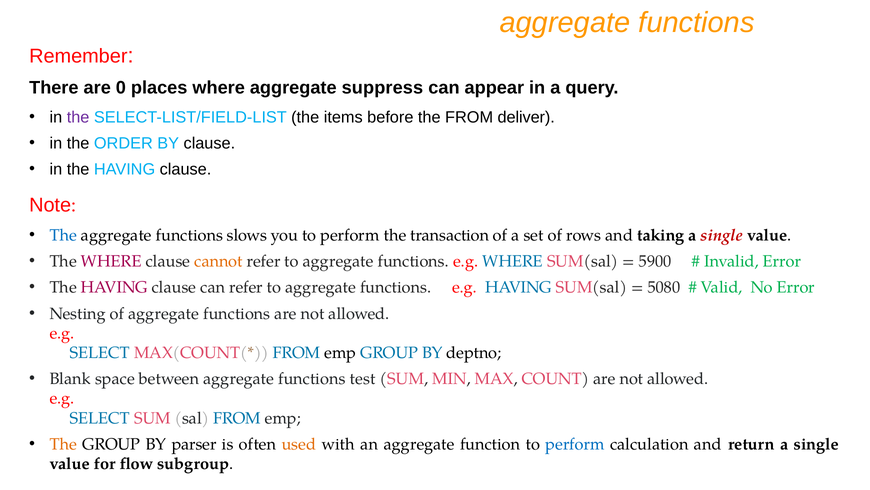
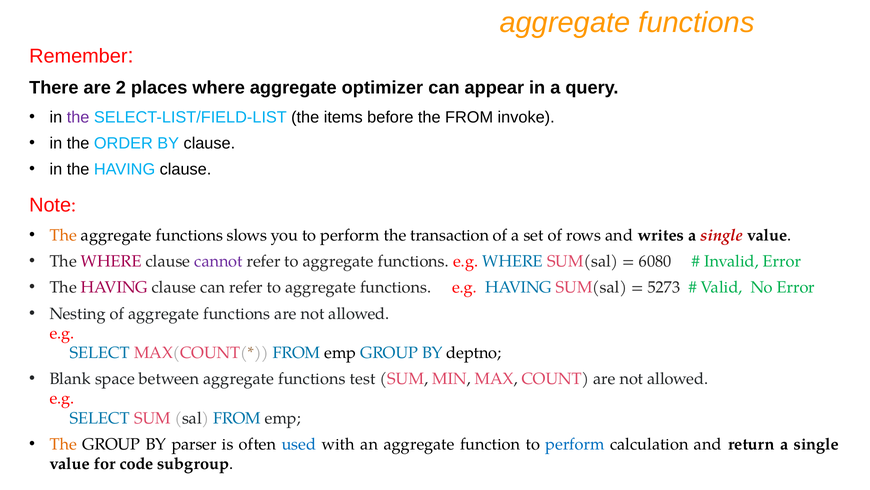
0: 0 -> 2
suppress: suppress -> optimizer
deliver: deliver -> invoke
The at (63, 235) colour: blue -> orange
taking: taking -> writes
cannot colour: orange -> purple
5900: 5900 -> 6080
5080: 5080 -> 5273
used colour: orange -> blue
flow: flow -> code
